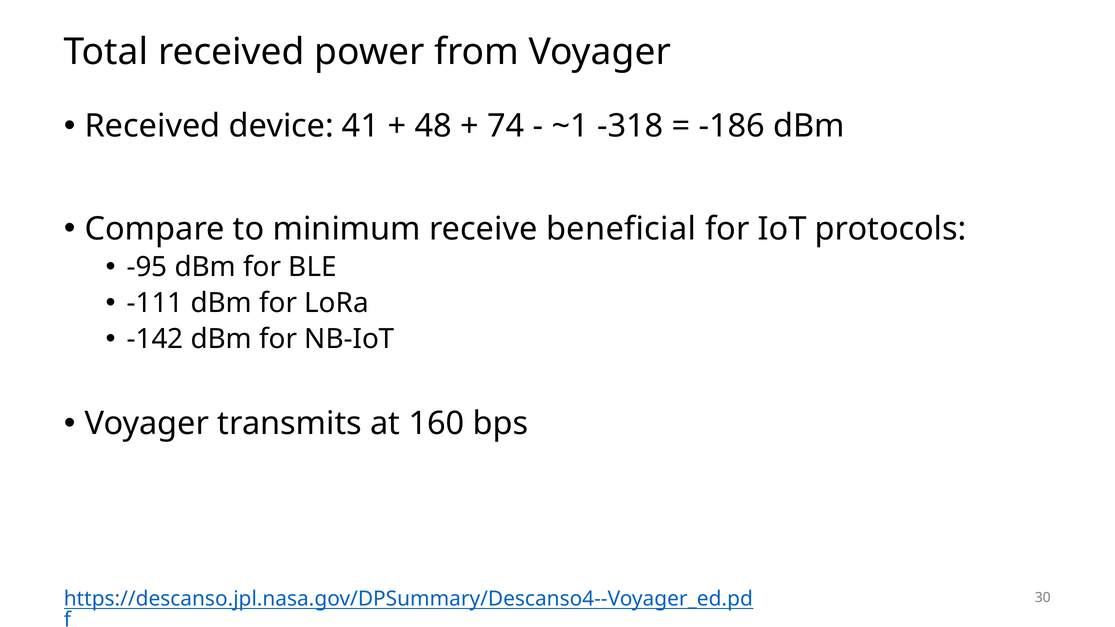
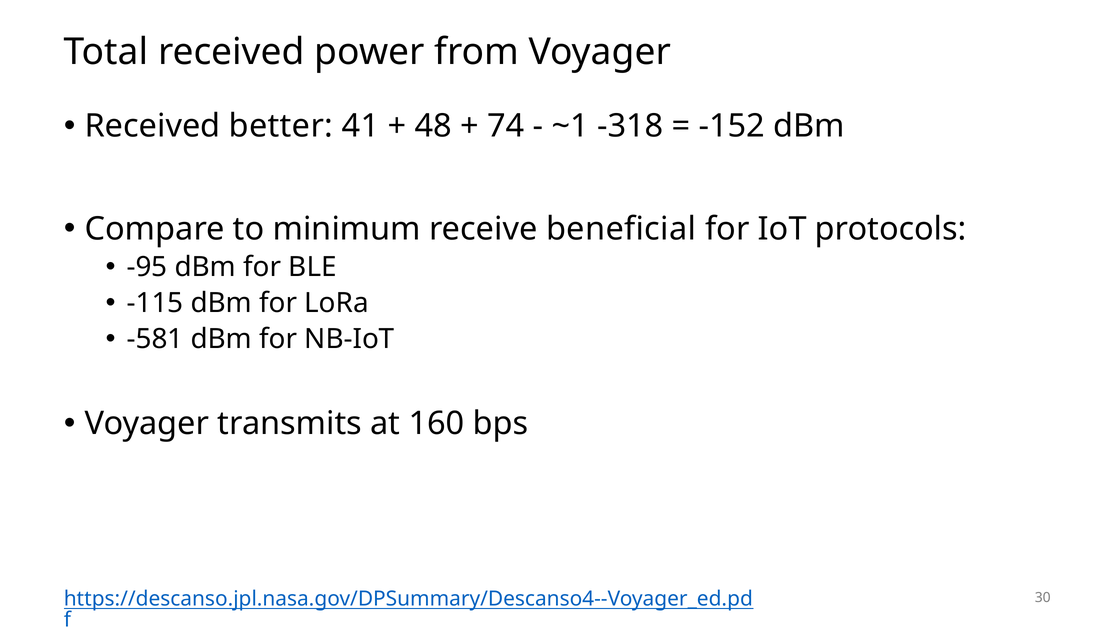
device: device -> better
-186: -186 -> -152
-111: -111 -> -115
-142: -142 -> -581
